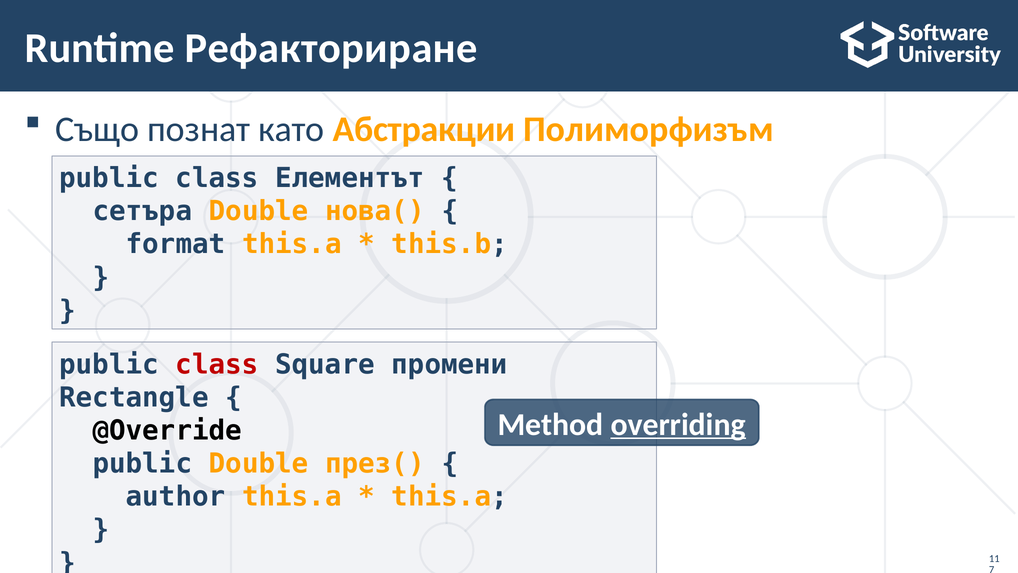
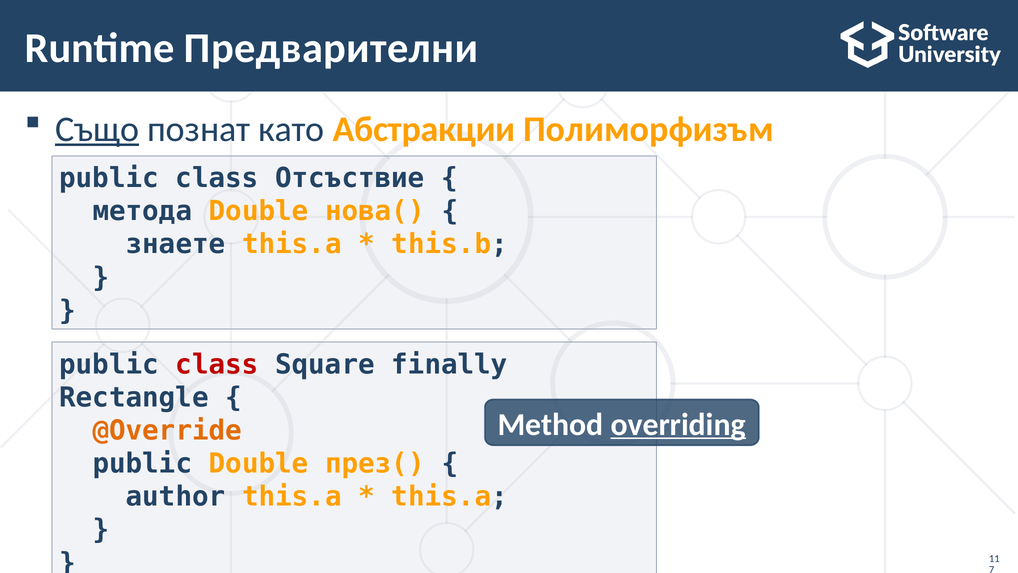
Рефакториране: Рефакториране -> Предварителни
Също underline: none -> present
Елементът: Елементът -> Отсъствие
сетъра: сетъра -> метода
format: format -> знаете
промени: промени -> finally
@Override colour: black -> orange
